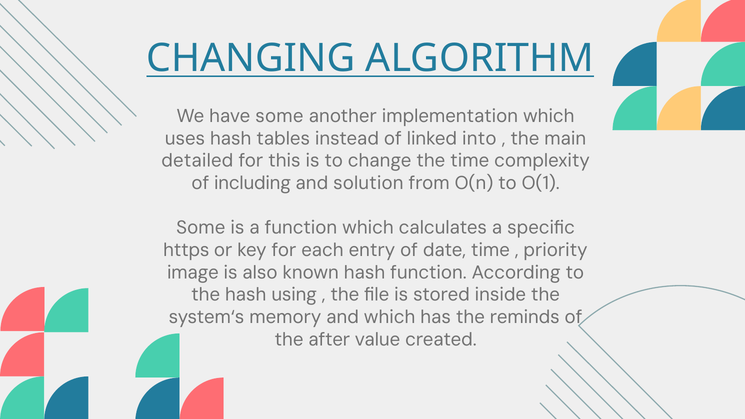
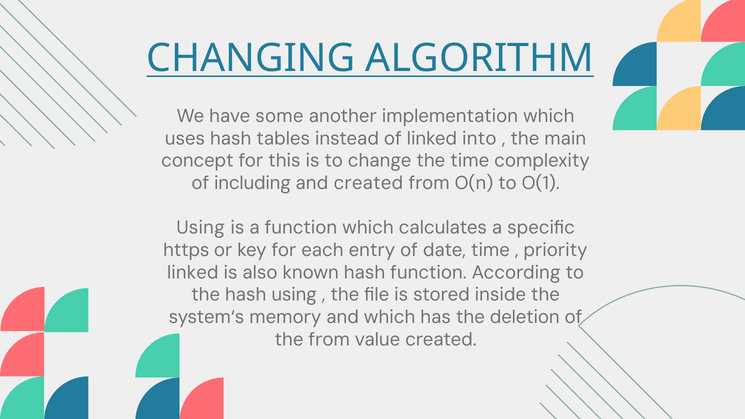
detailed: detailed -> concept
and solution: solution -> created
Some at (201, 228): Some -> Using
image at (193, 273): image -> linked
reminds: reminds -> deletion
the after: after -> from
